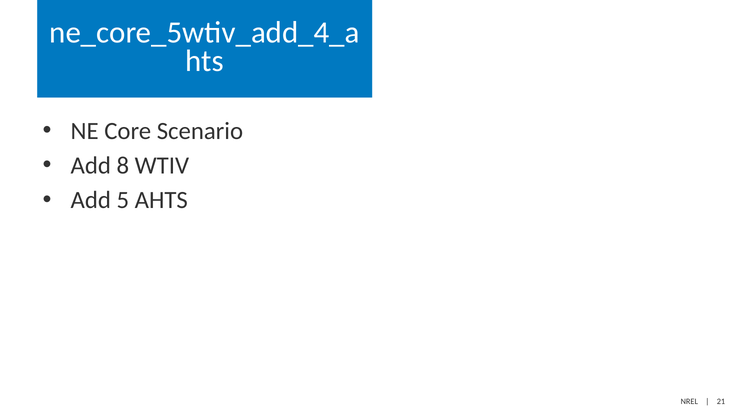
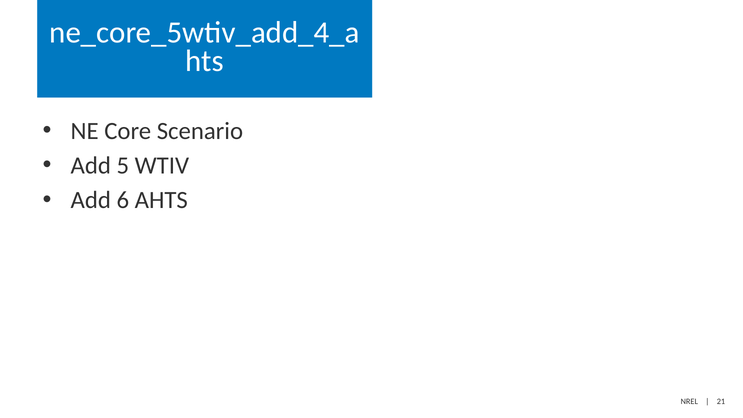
8: 8 -> 5
5: 5 -> 6
